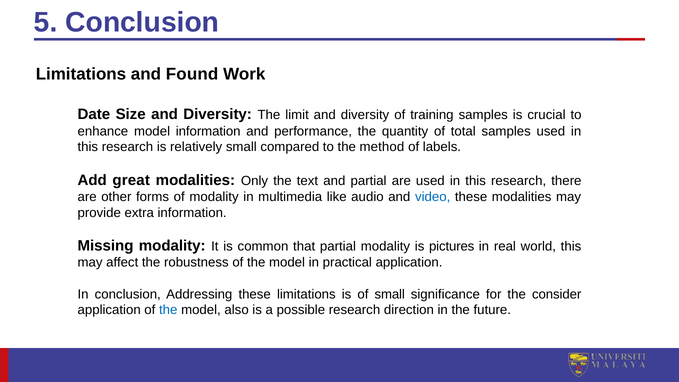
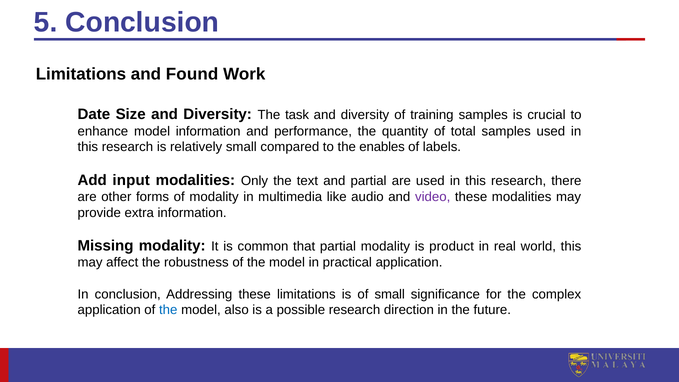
limit: limit -> task
method: method -> enables
great: great -> input
video colour: blue -> purple
pictures: pictures -> product
consider: consider -> complex
